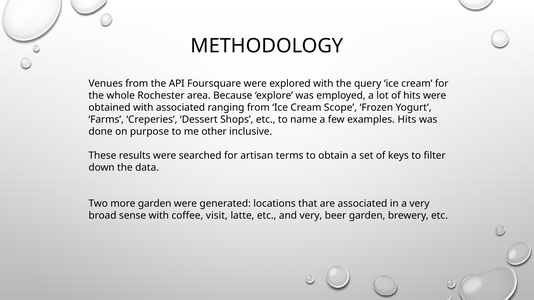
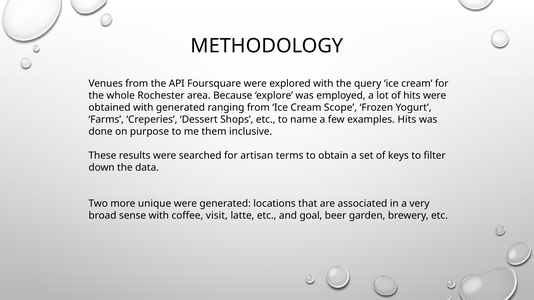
with associated: associated -> generated
other: other -> them
more garden: garden -> unique
and very: very -> goal
